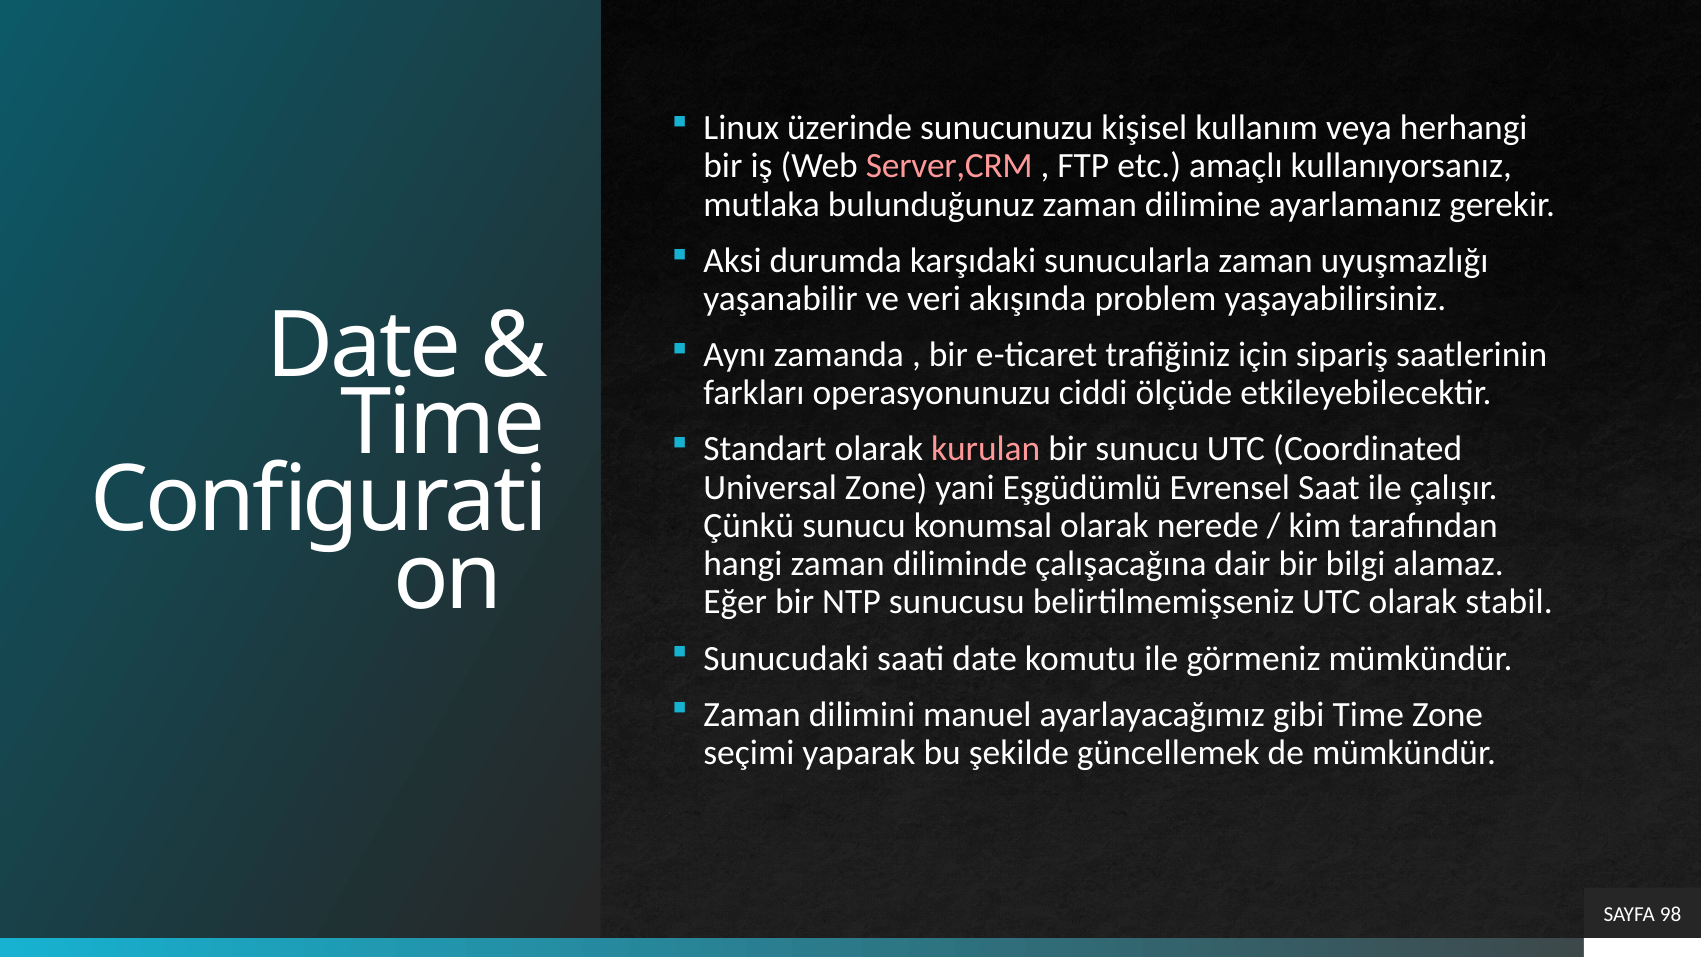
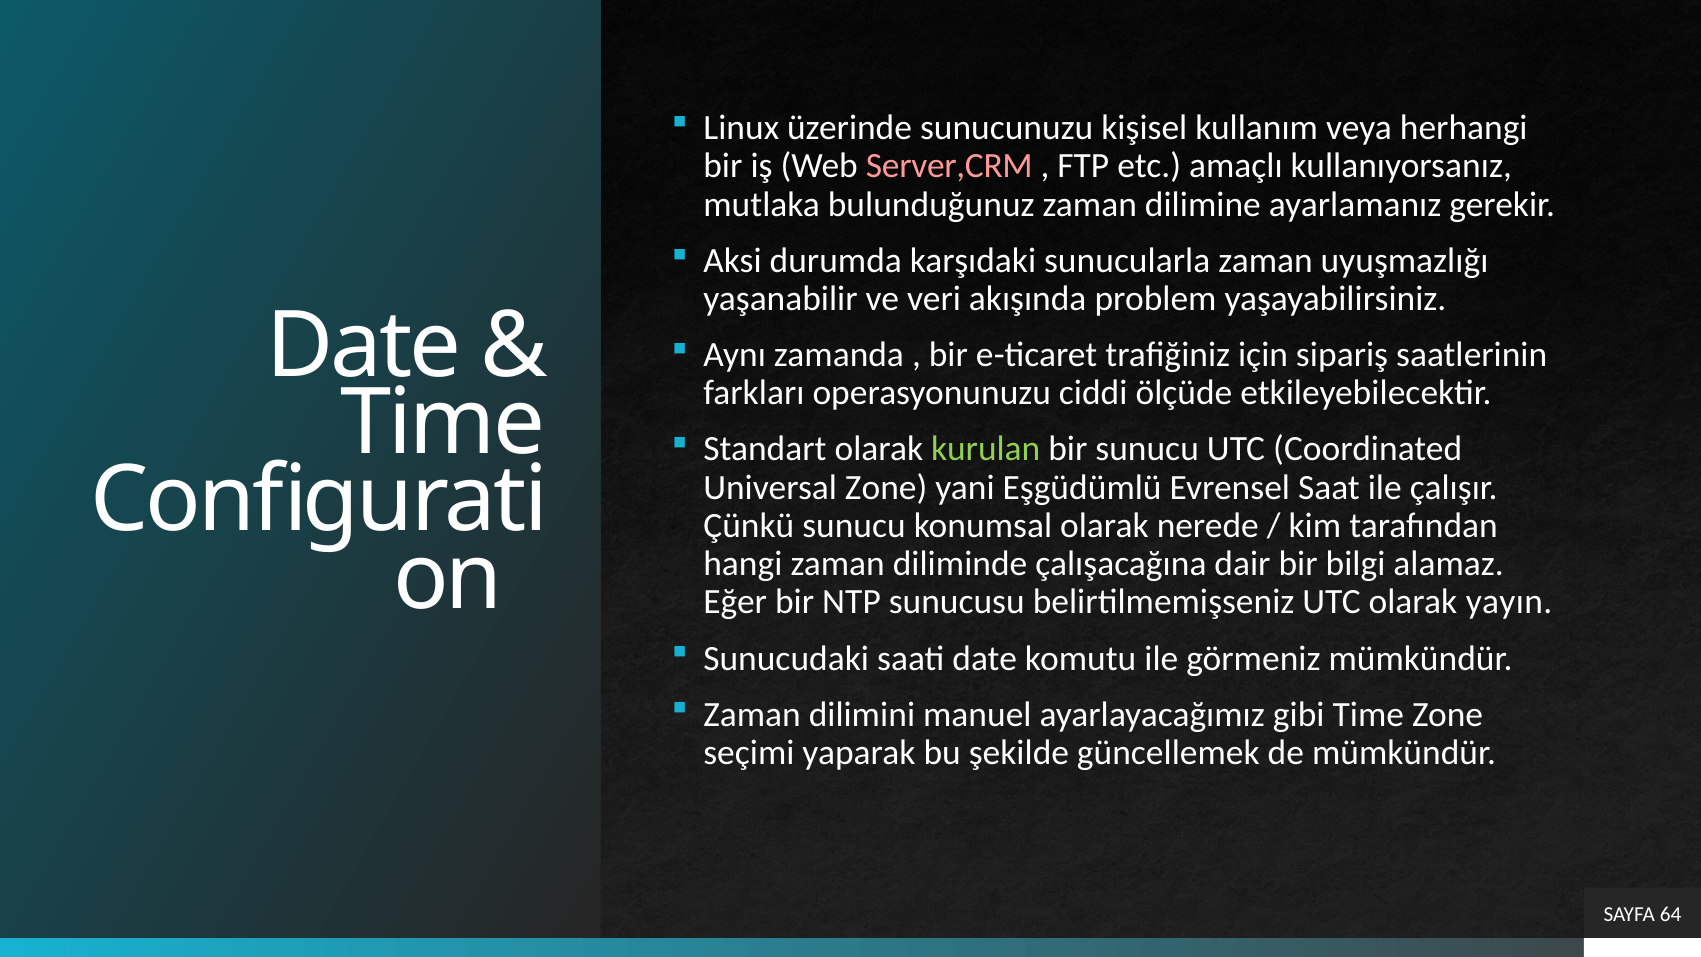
kurulan colour: pink -> light green
stabil: stabil -> yayın
98: 98 -> 64
